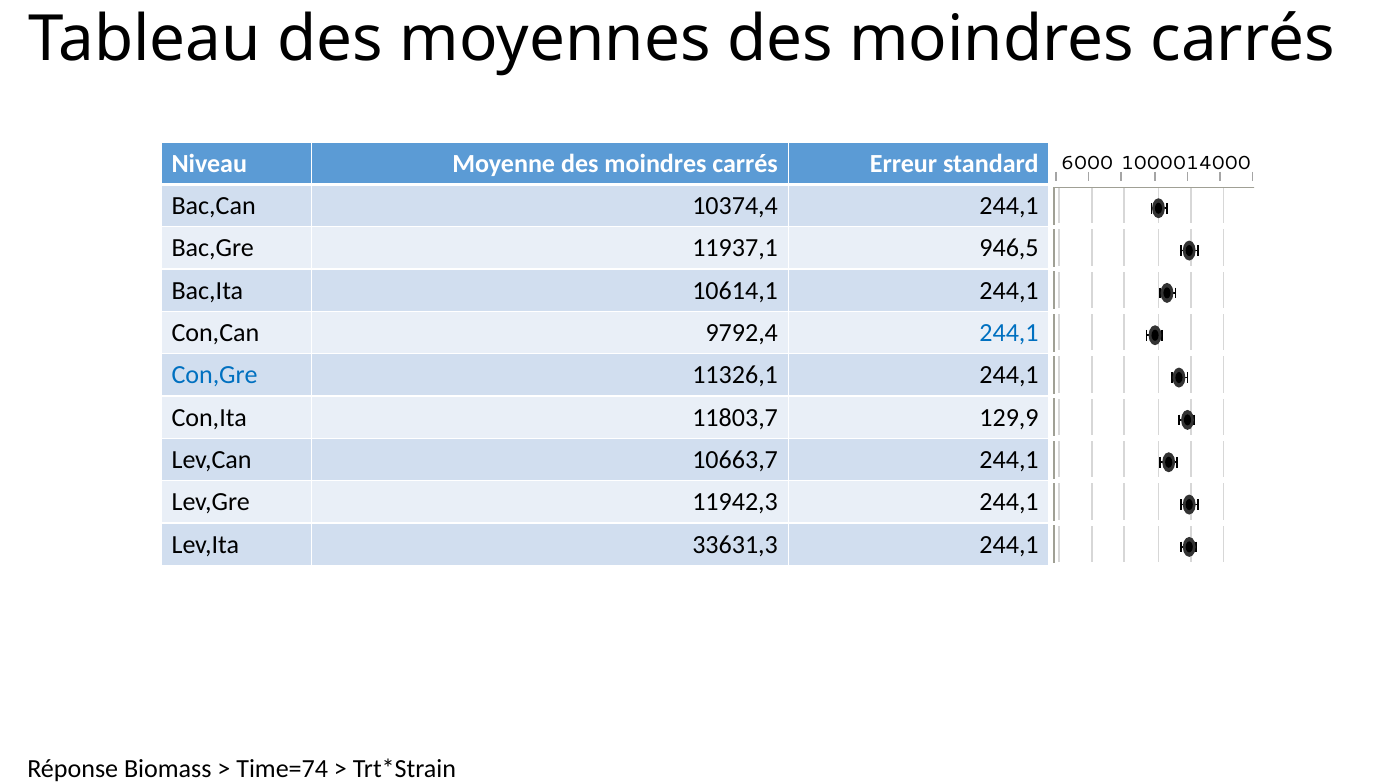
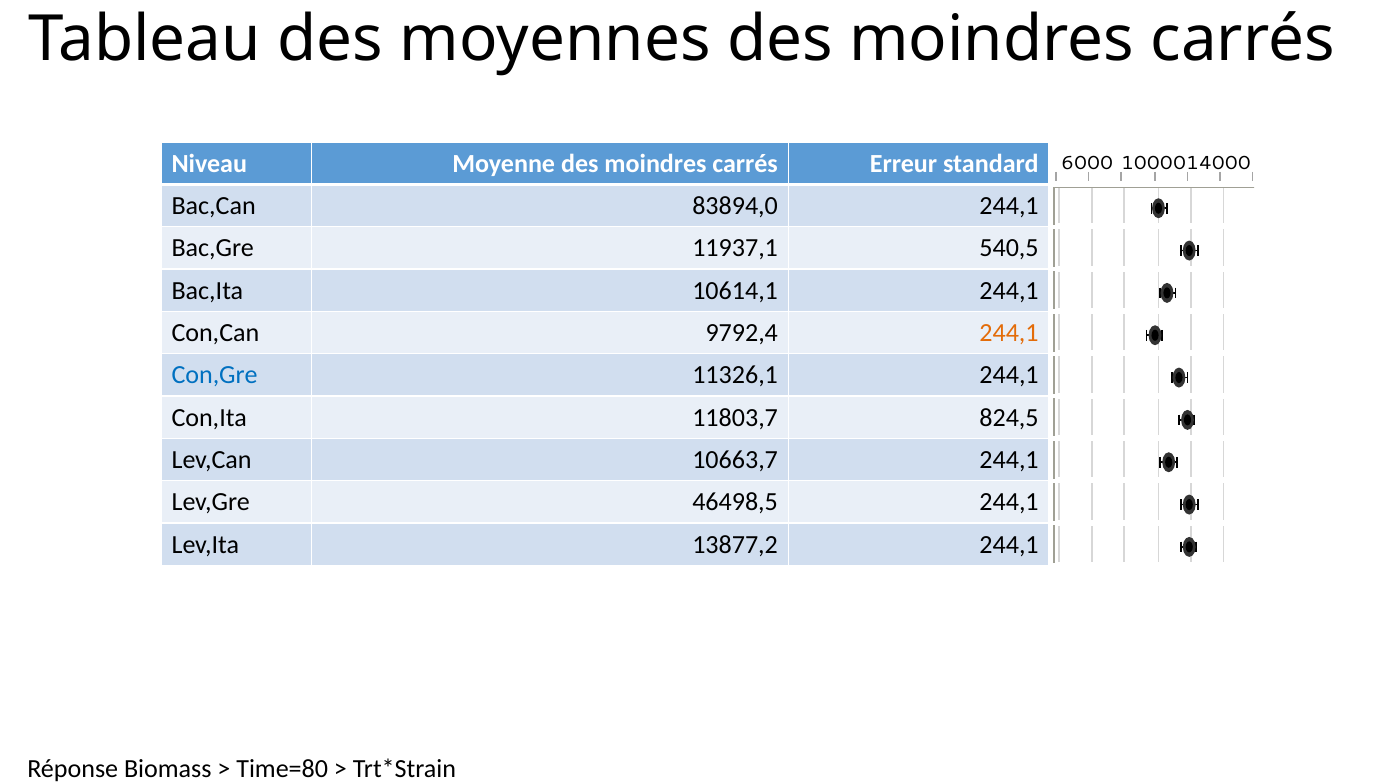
10374,4: 10374,4 -> 83894,0
946,5: 946,5 -> 540,5
244,1 at (1009, 333) colour: blue -> orange
129,9: 129,9 -> 824,5
11942,3: 11942,3 -> 46498,5
33631,3: 33631,3 -> 13877,2
Time=74: Time=74 -> Time=80
